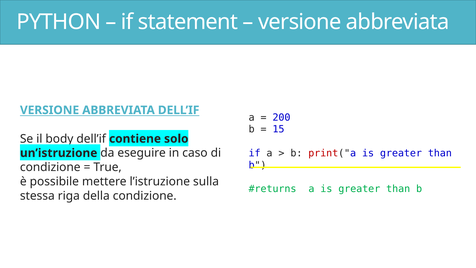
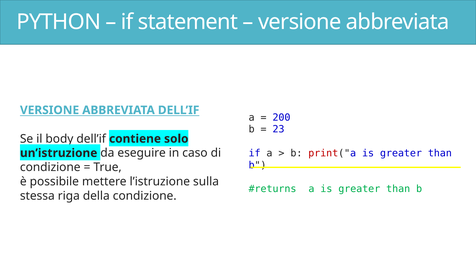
15: 15 -> 23
